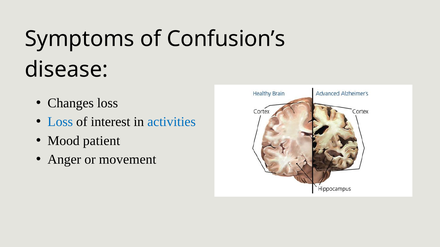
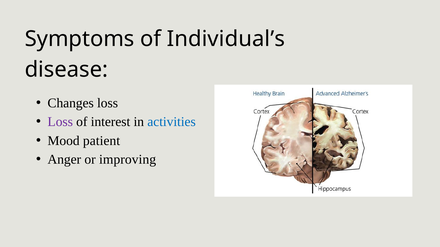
Confusion’s: Confusion’s -> Individual’s
Loss at (60, 122) colour: blue -> purple
movement: movement -> improving
